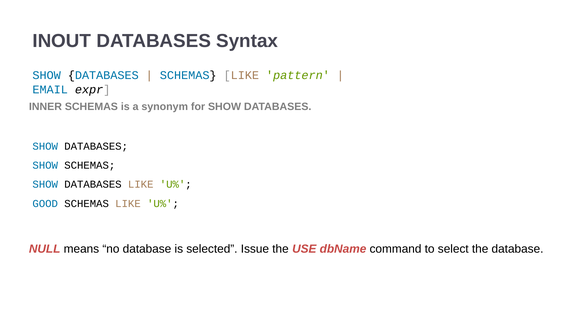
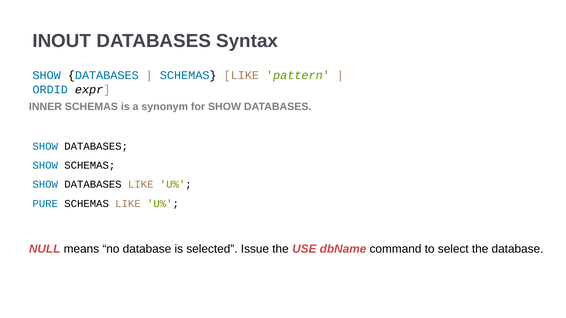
EMAIL: EMAIL -> ORDID
GOOD: GOOD -> PURE
